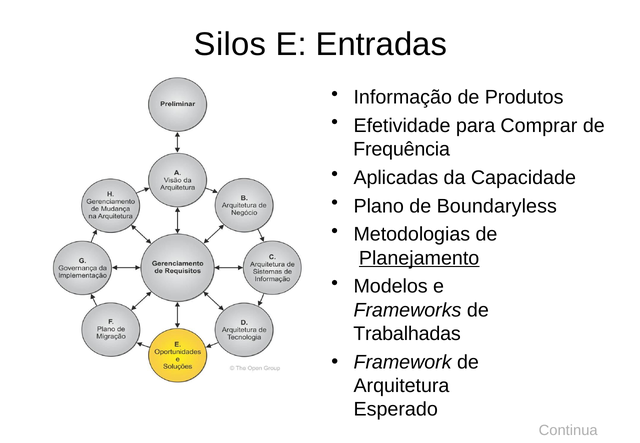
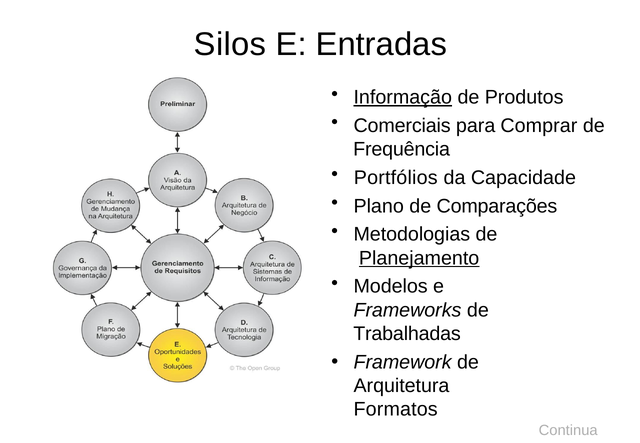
Informação underline: none -> present
Efetividade: Efetividade -> Comerciais
Aplicadas: Aplicadas -> Portfólios
Boundaryless: Boundaryless -> Comparações
Esperado: Esperado -> Formatos
